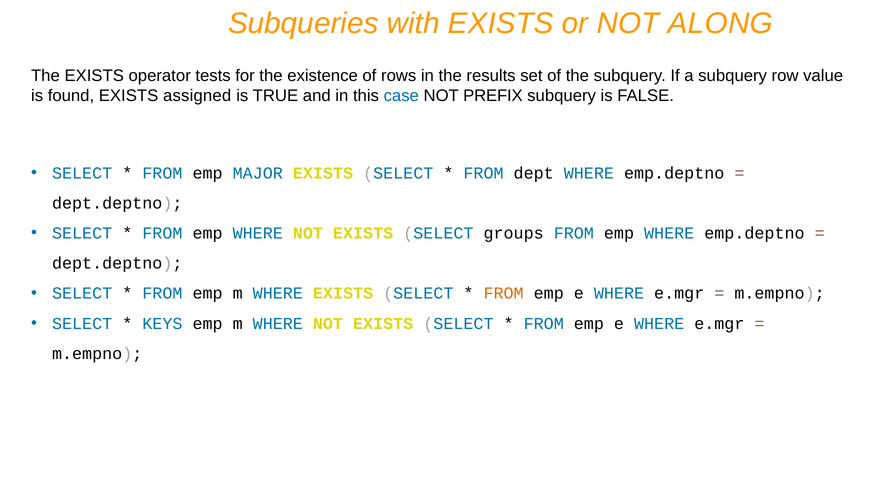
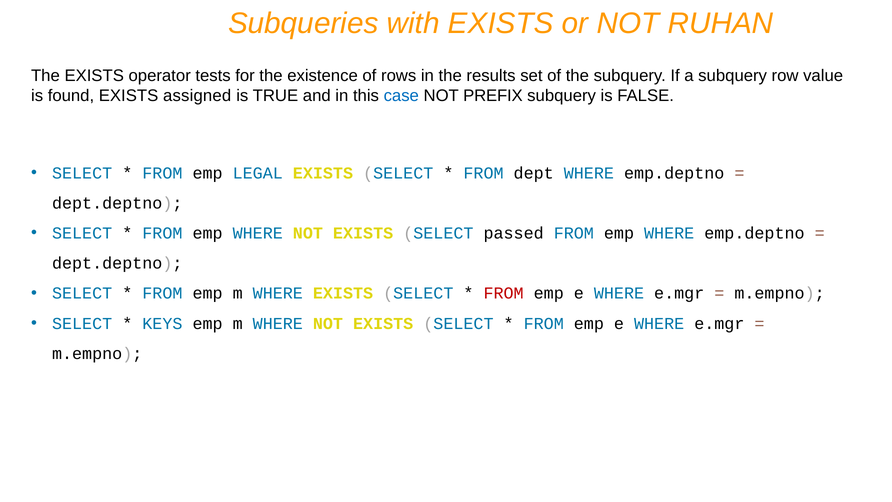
ALONG: ALONG -> RUHAN
MAJOR: MAJOR -> LEGAL
groups: groups -> passed
FROM at (504, 293) colour: orange -> red
